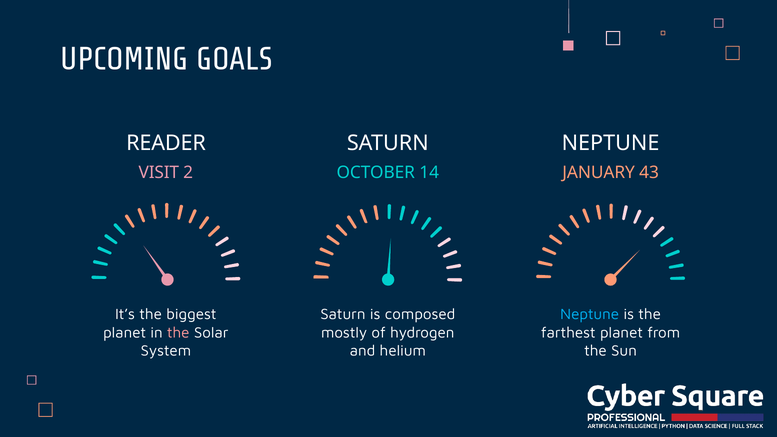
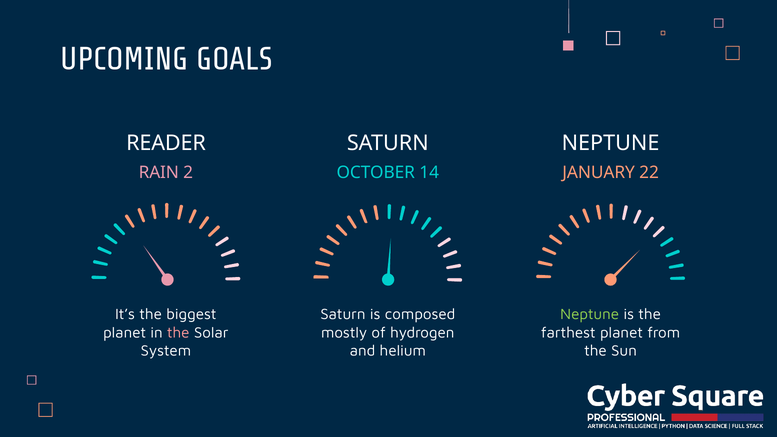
VISIT: VISIT -> RAIN
43: 43 -> 22
Neptune at (590, 315) colour: light blue -> light green
